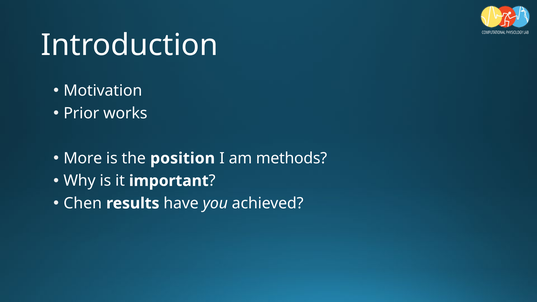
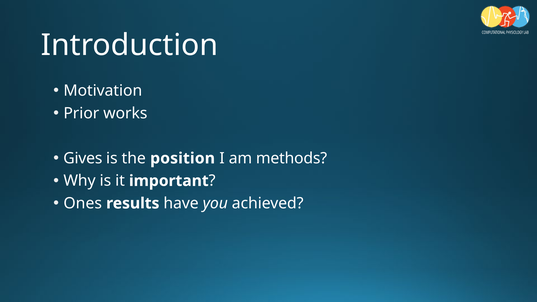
More: More -> Gives
Chen: Chen -> Ones
